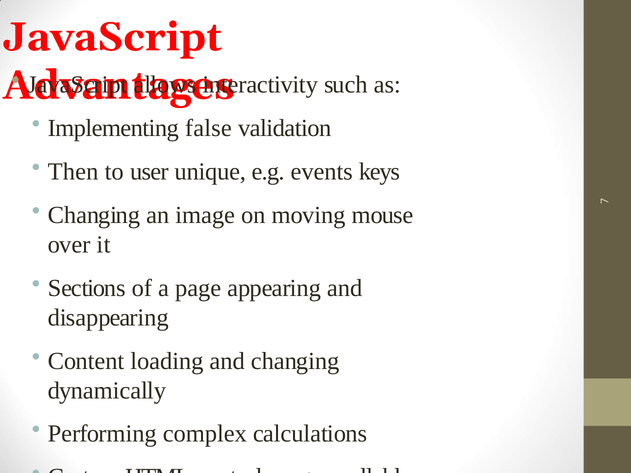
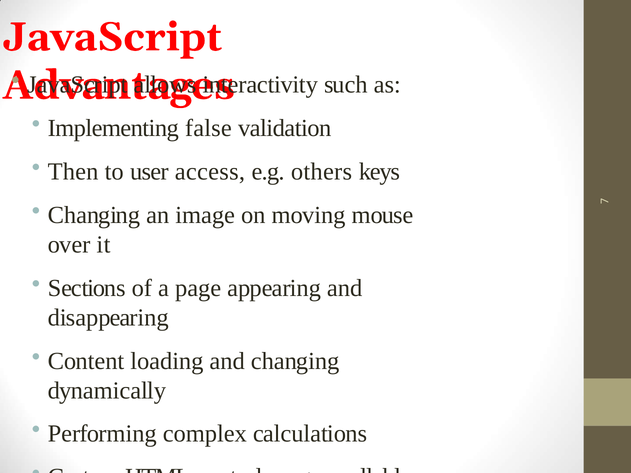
unique: unique -> access
events: events -> others
